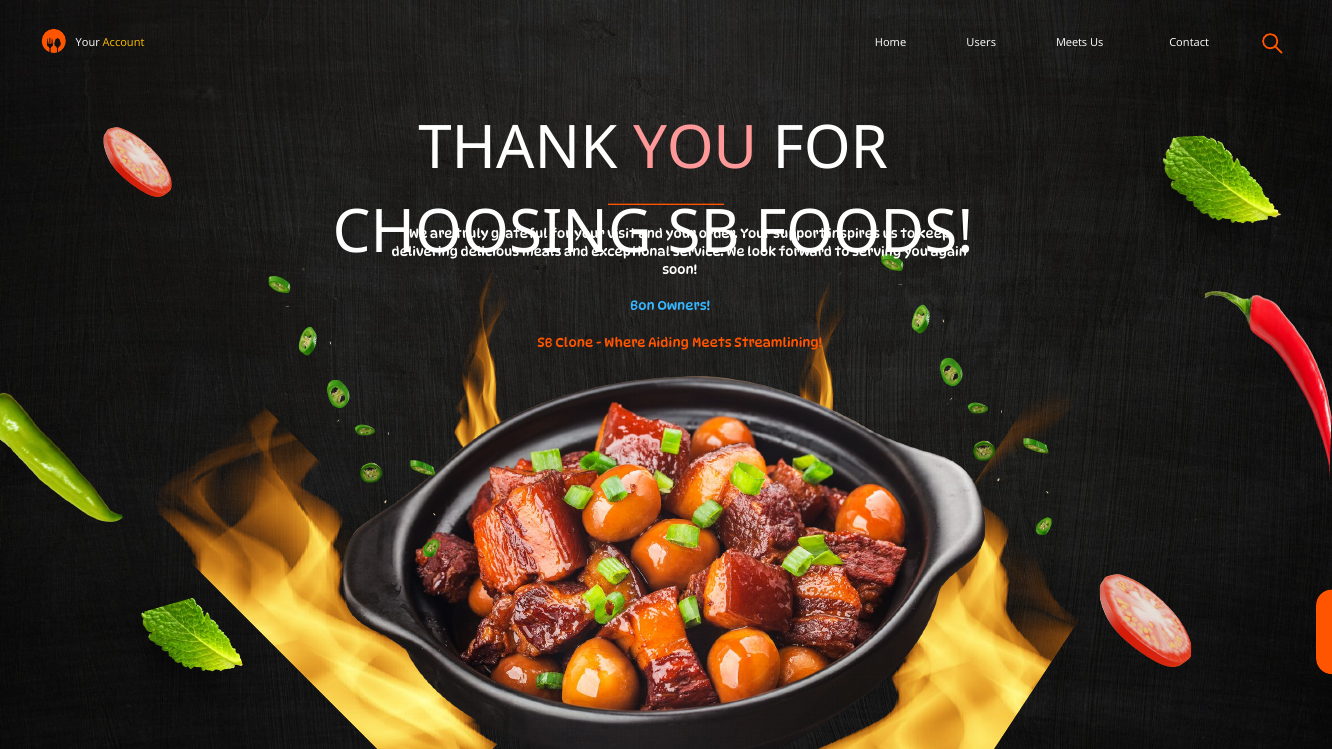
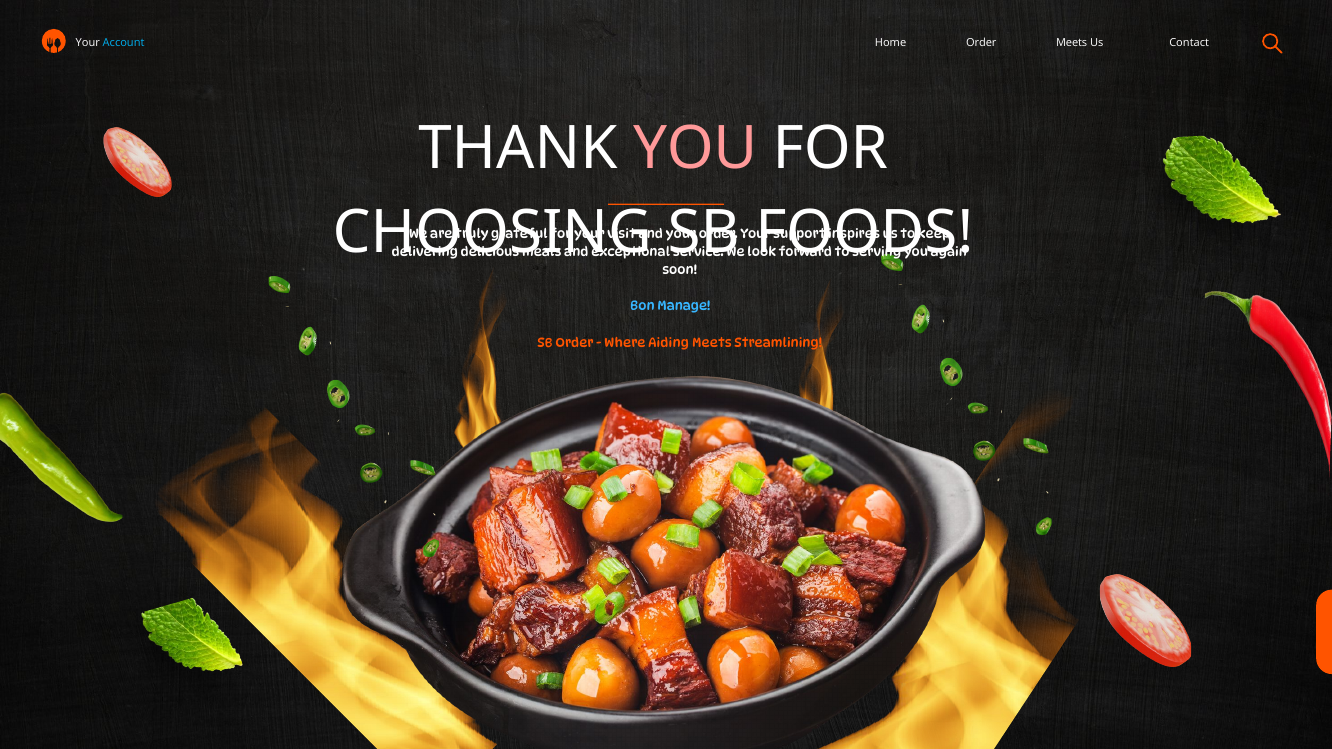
Account colour: yellow -> light blue
Users at (981, 43): Users -> Order
Owners: Owners -> Manage
SB Clone: Clone -> Order
